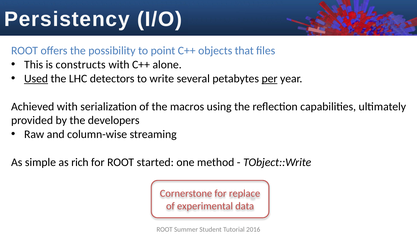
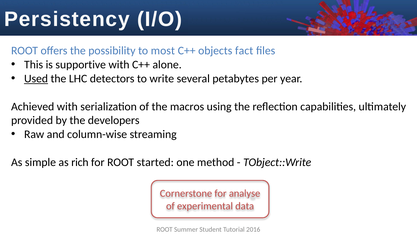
point: point -> most
that: that -> fact
constructs: constructs -> supportive
per underline: present -> none
replace: replace -> analyse
